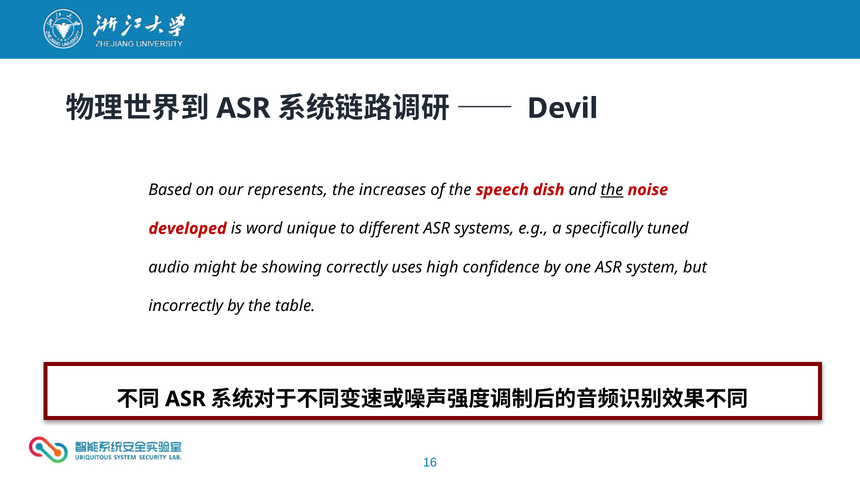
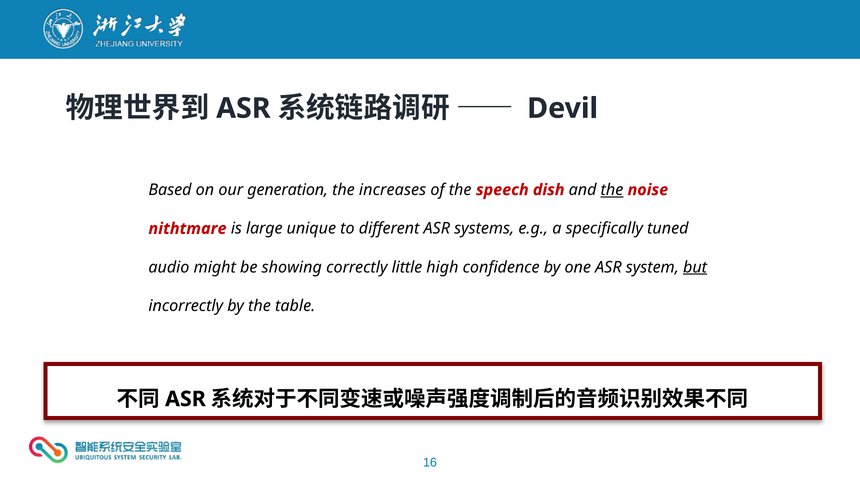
represents: represents -> generation
developed: developed -> nithtmare
word: word -> large
uses: uses -> little
but underline: none -> present
